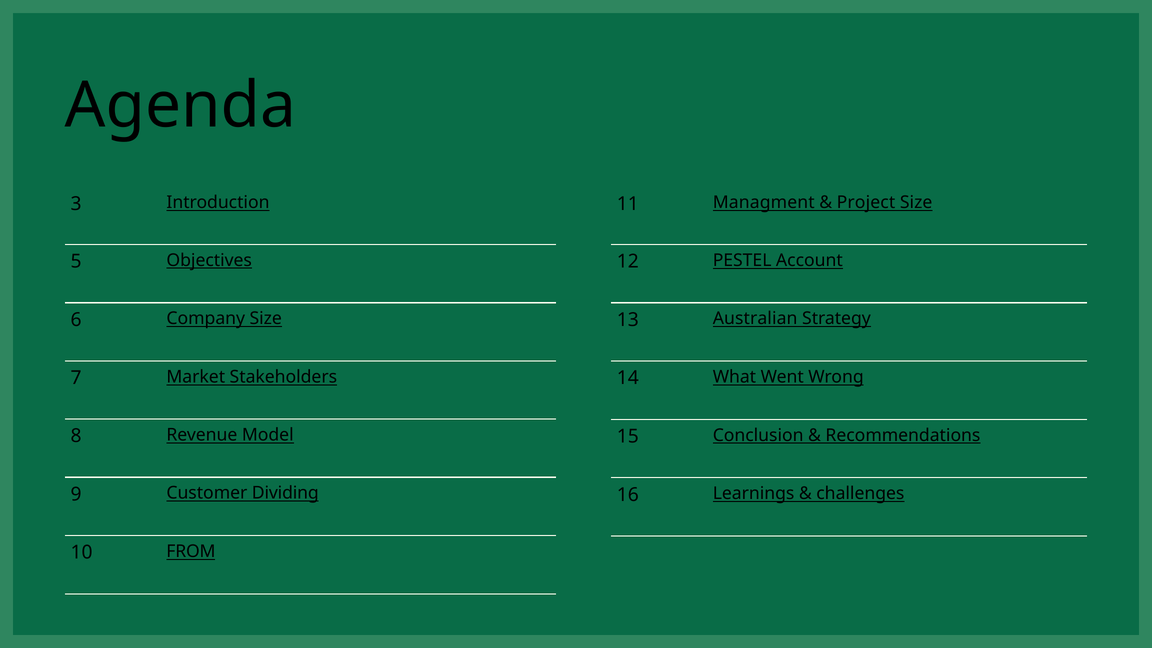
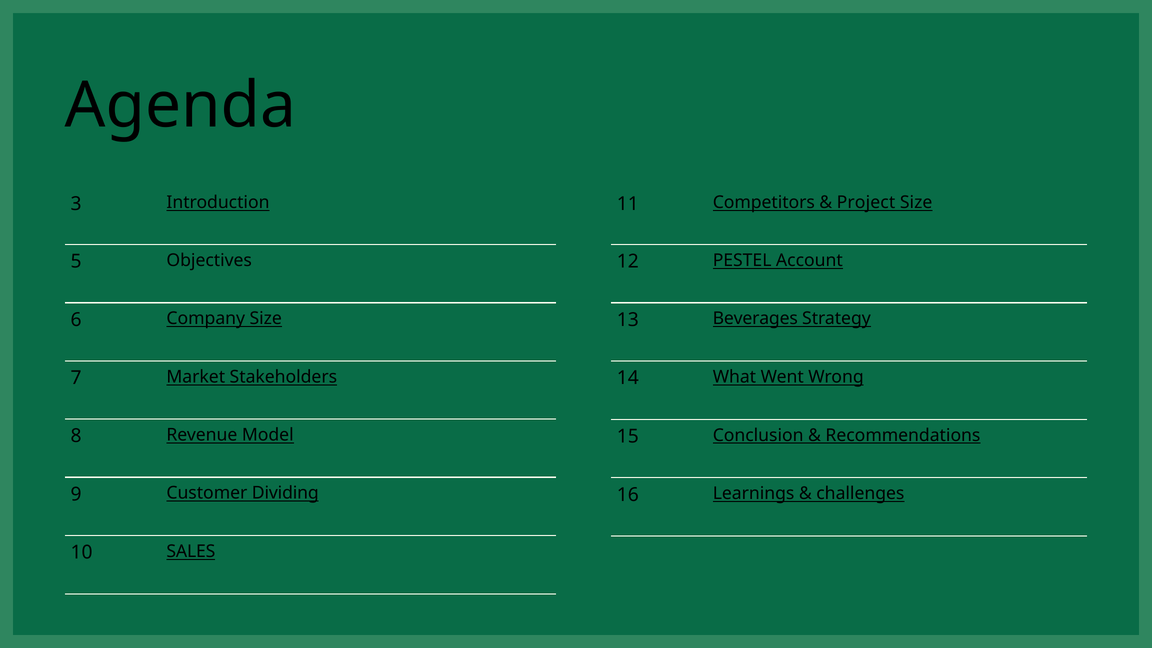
Managment: Managment -> Competitors
Objectives underline: present -> none
Australian: Australian -> Beverages
FROM: FROM -> SALES
